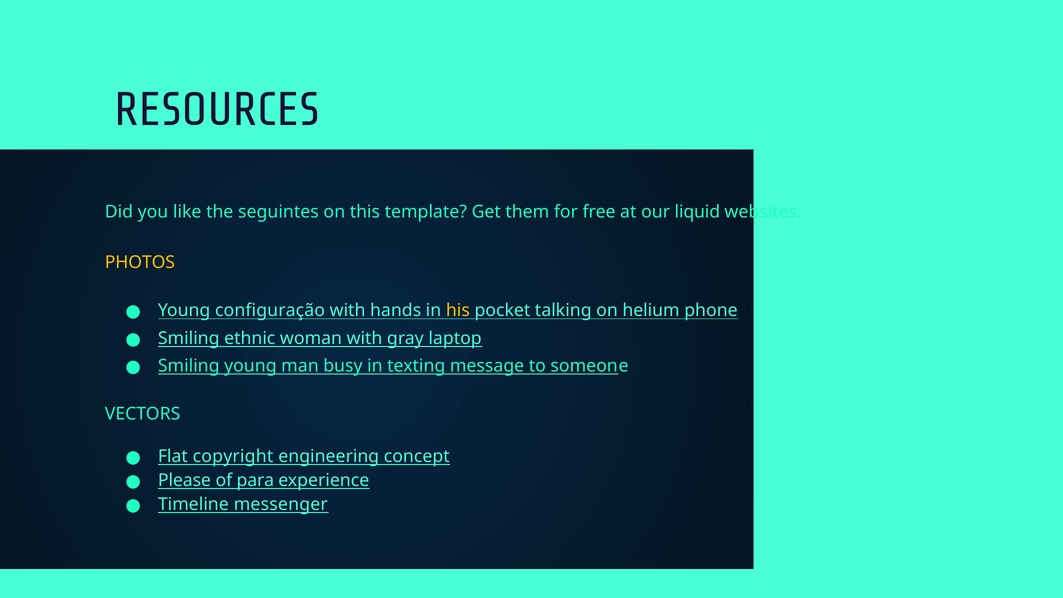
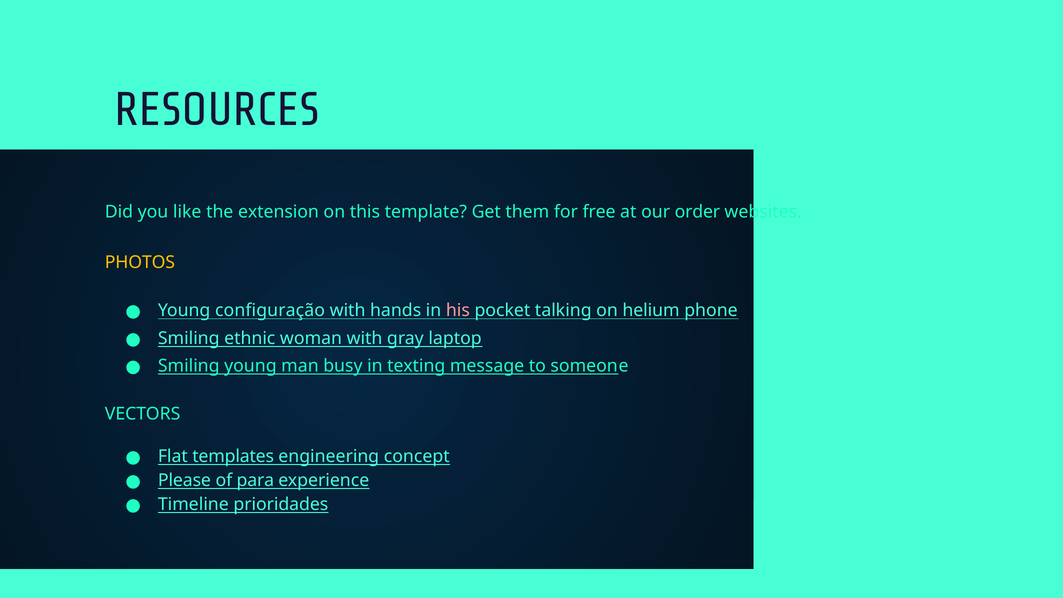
seguintes: seguintes -> extension
liquid: liquid -> order
his colour: yellow -> pink
copyright: copyright -> templates
messenger: messenger -> prioridades
